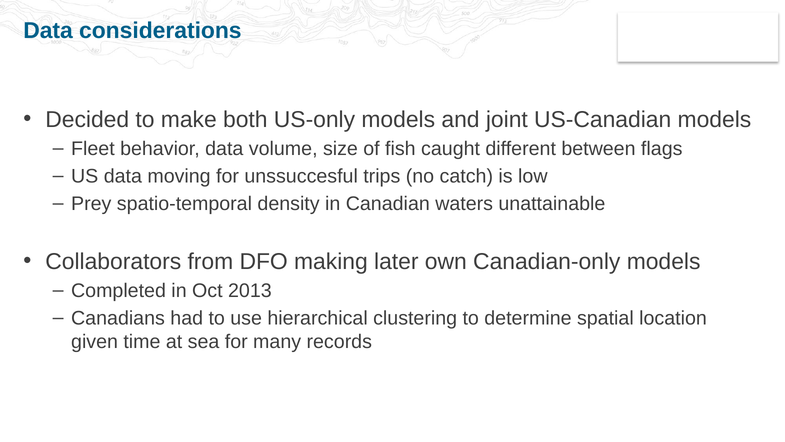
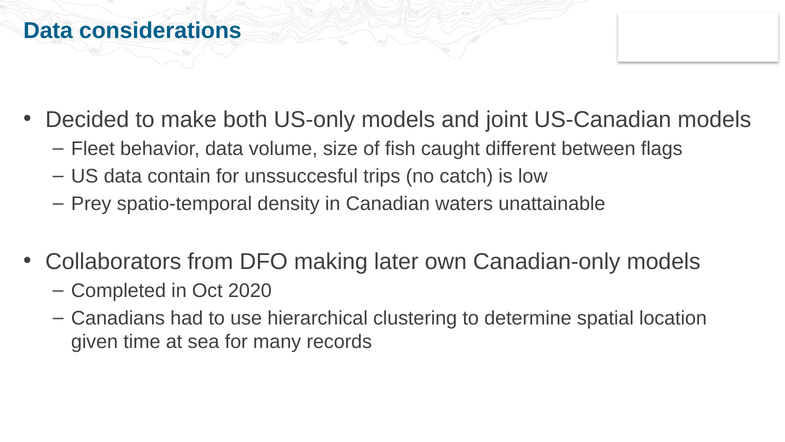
moving: moving -> contain
2013: 2013 -> 2020
